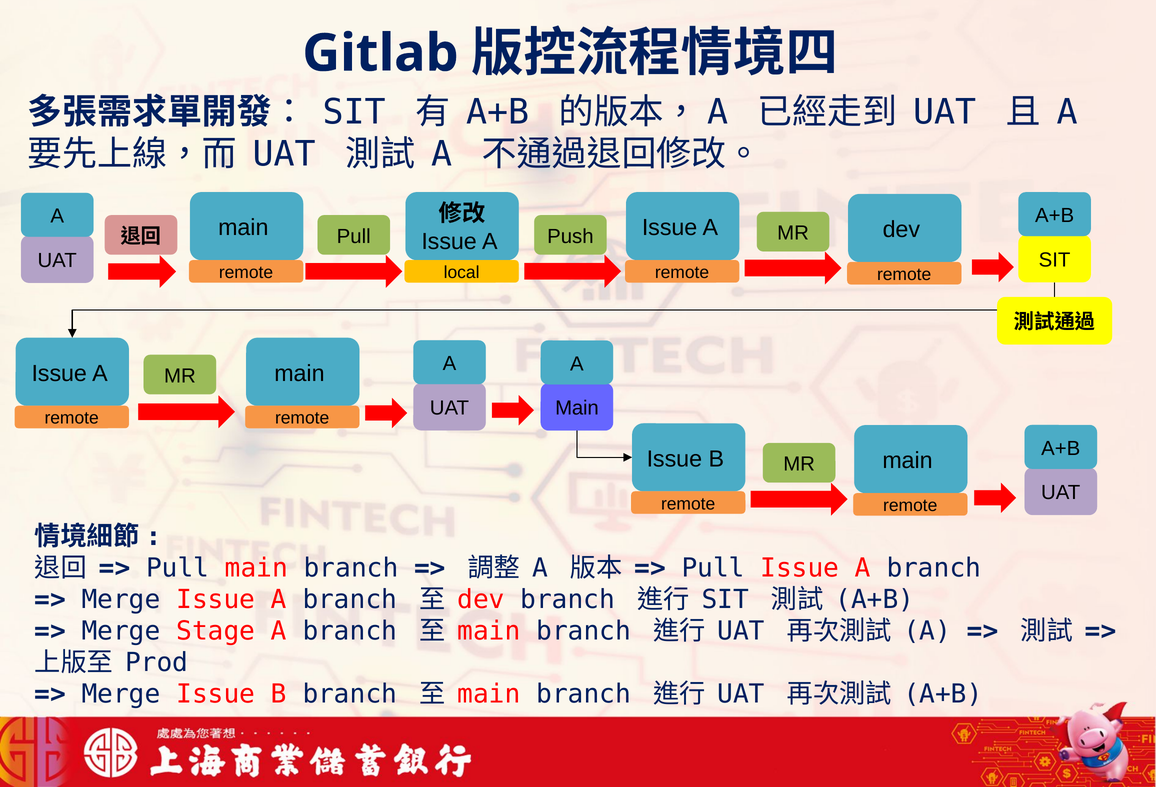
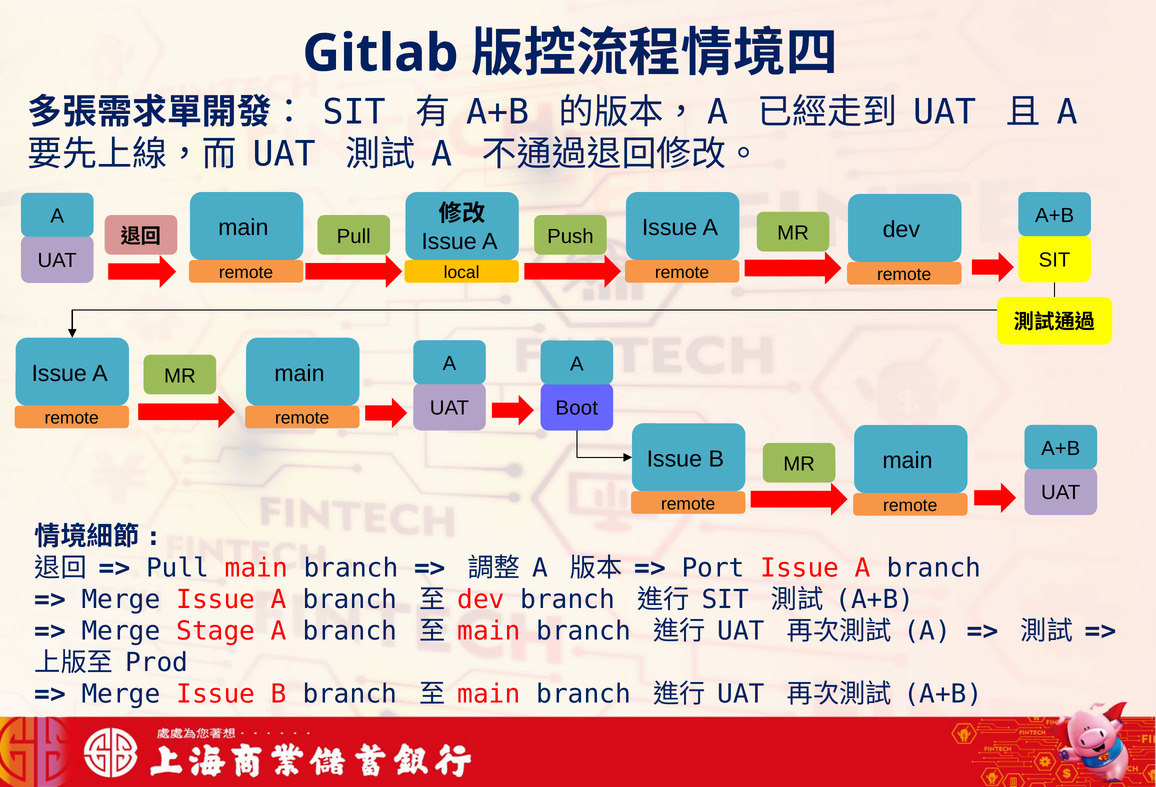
Main at (577, 408): Main -> Boot
Pull at (713, 568): Pull -> Port
